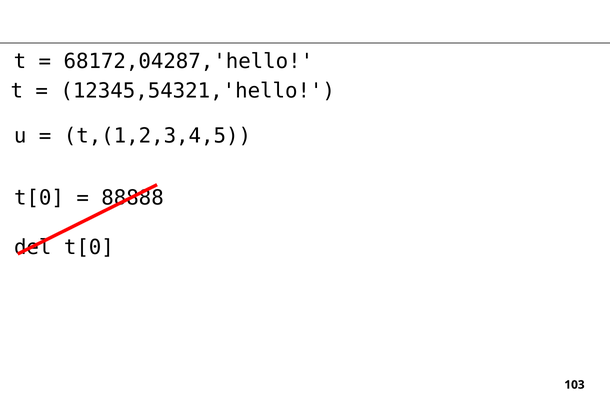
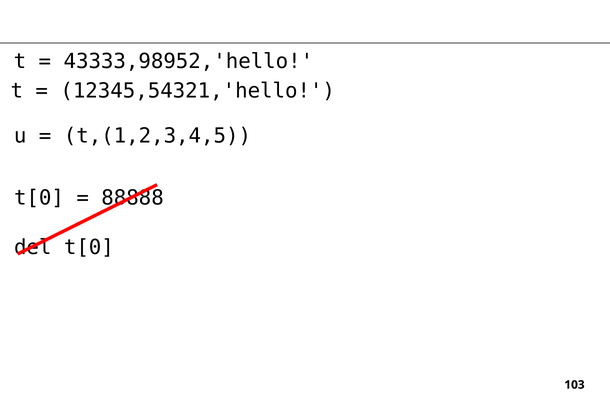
68172,04287,'hello: 68172,04287,'hello -> 43333,98952,'hello
